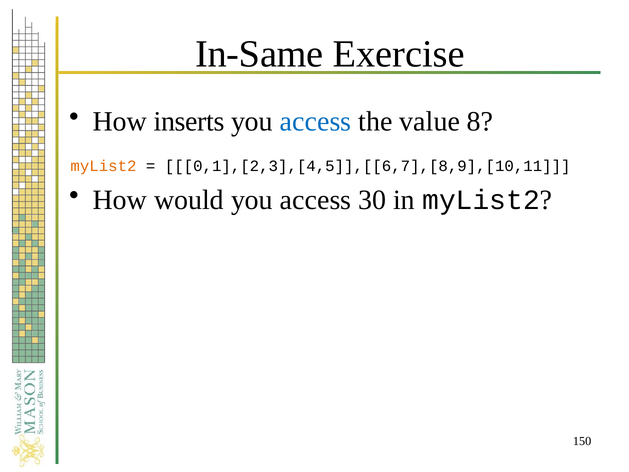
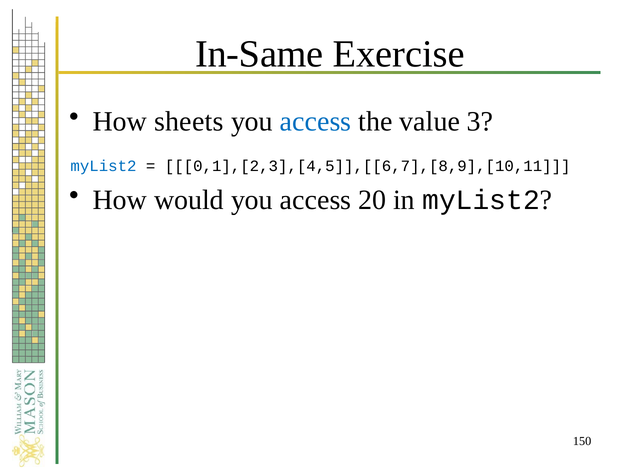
inserts: inserts -> sheets
8: 8 -> 3
myList2 at (104, 166) colour: orange -> blue
30: 30 -> 20
